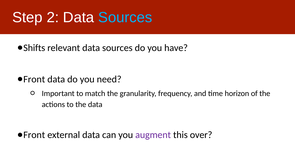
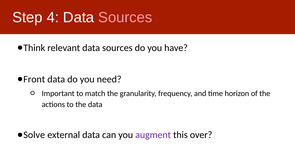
2: 2 -> 4
Sources at (125, 17) colour: light blue -> pink
Shifts: Shifts -> Think
Front at (34, 135): Front -> Solve
